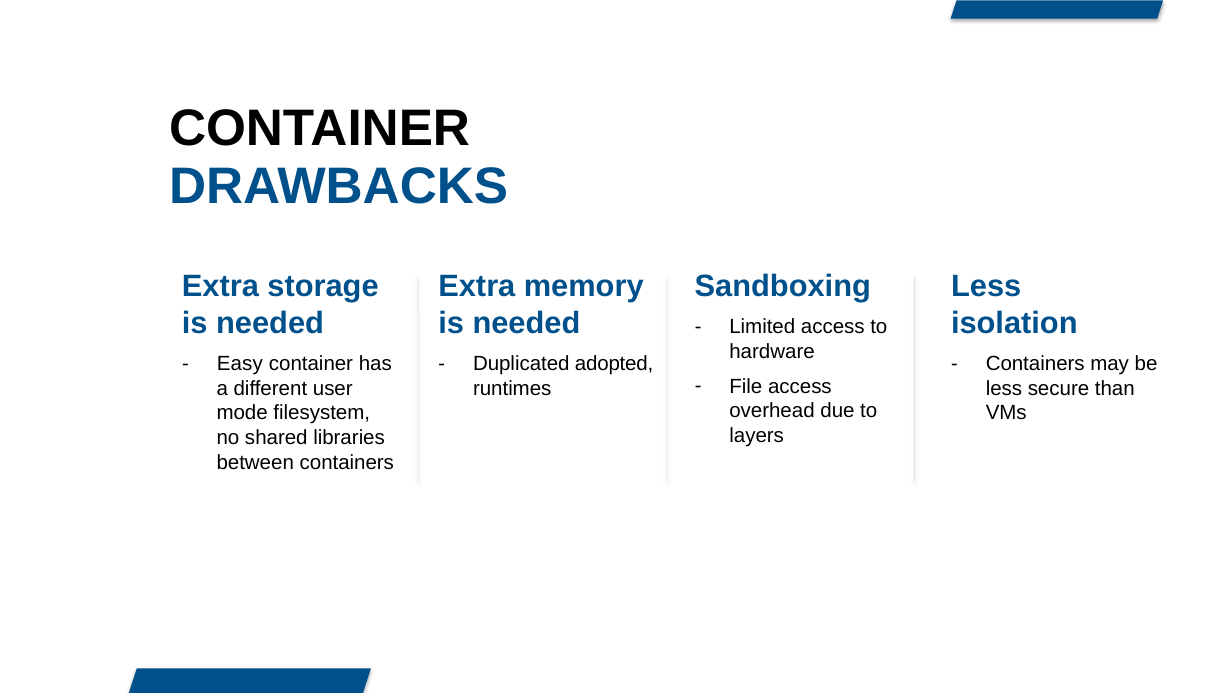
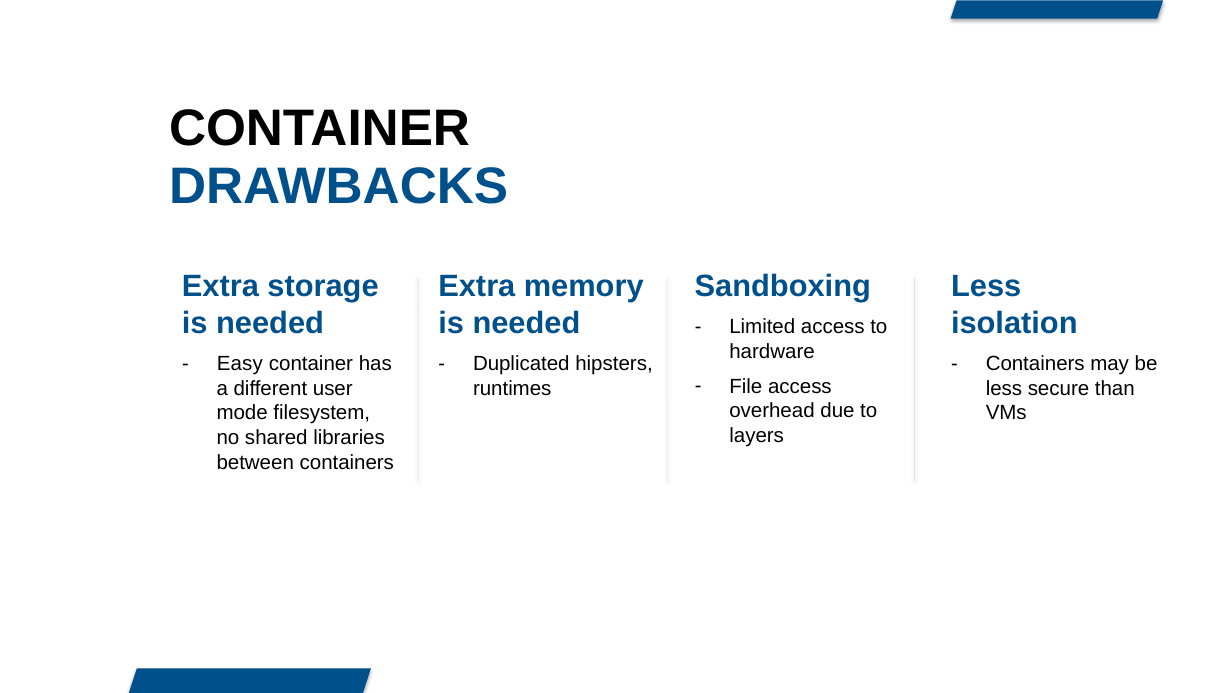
adopted: adopted -> hipsters
